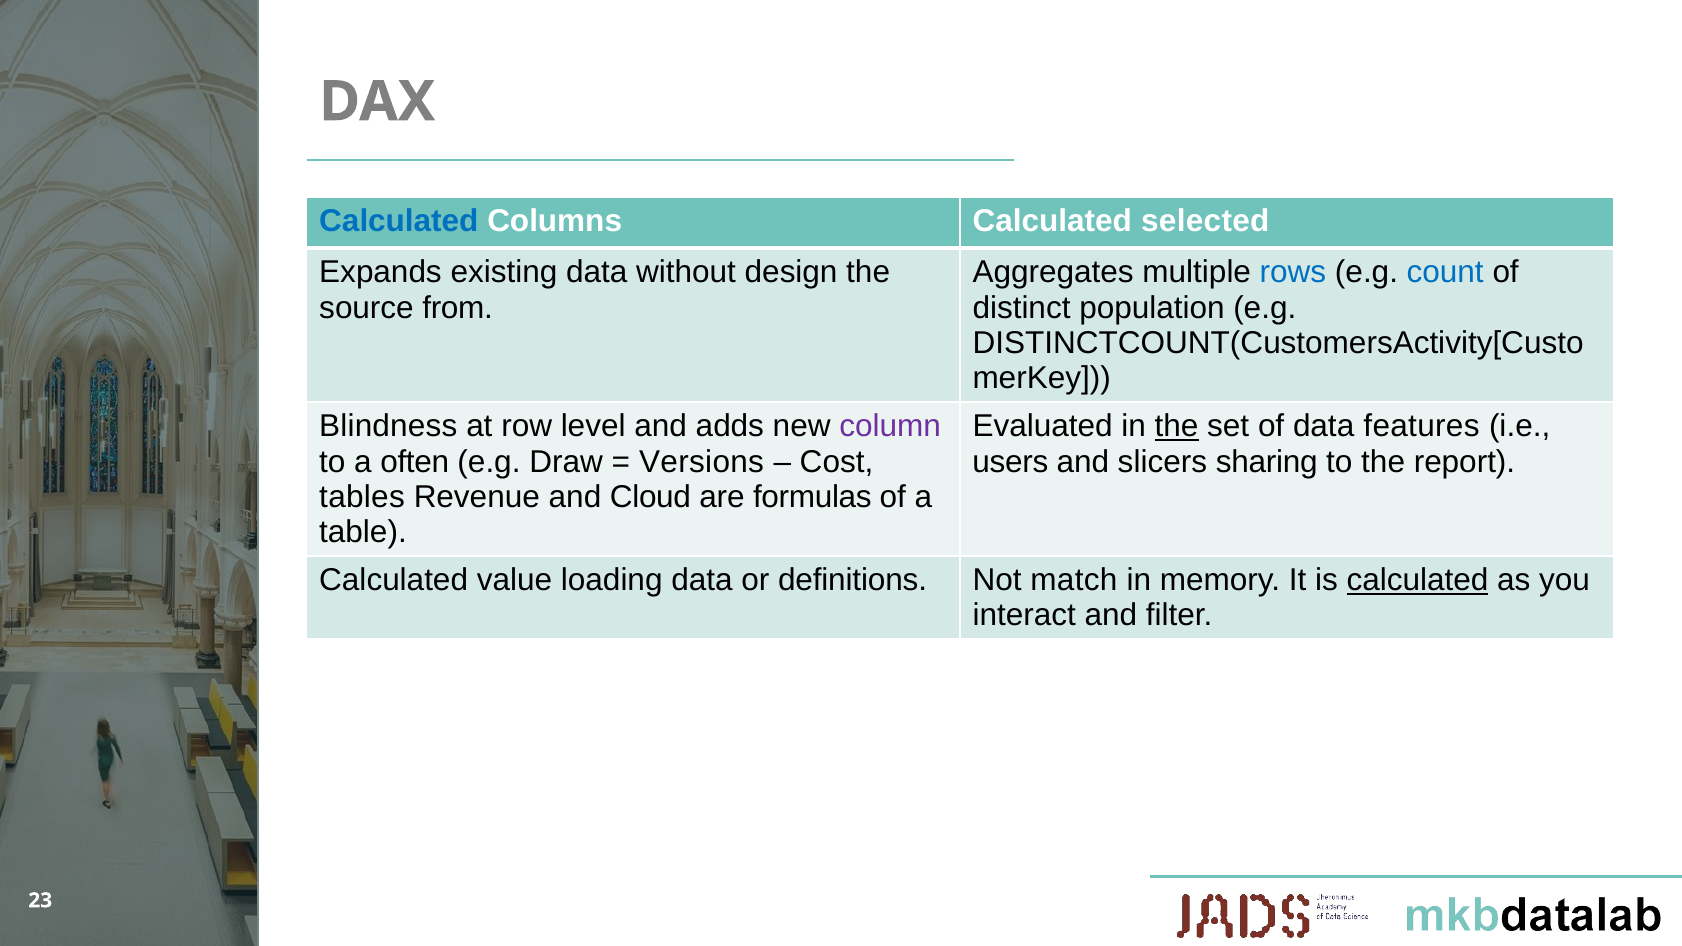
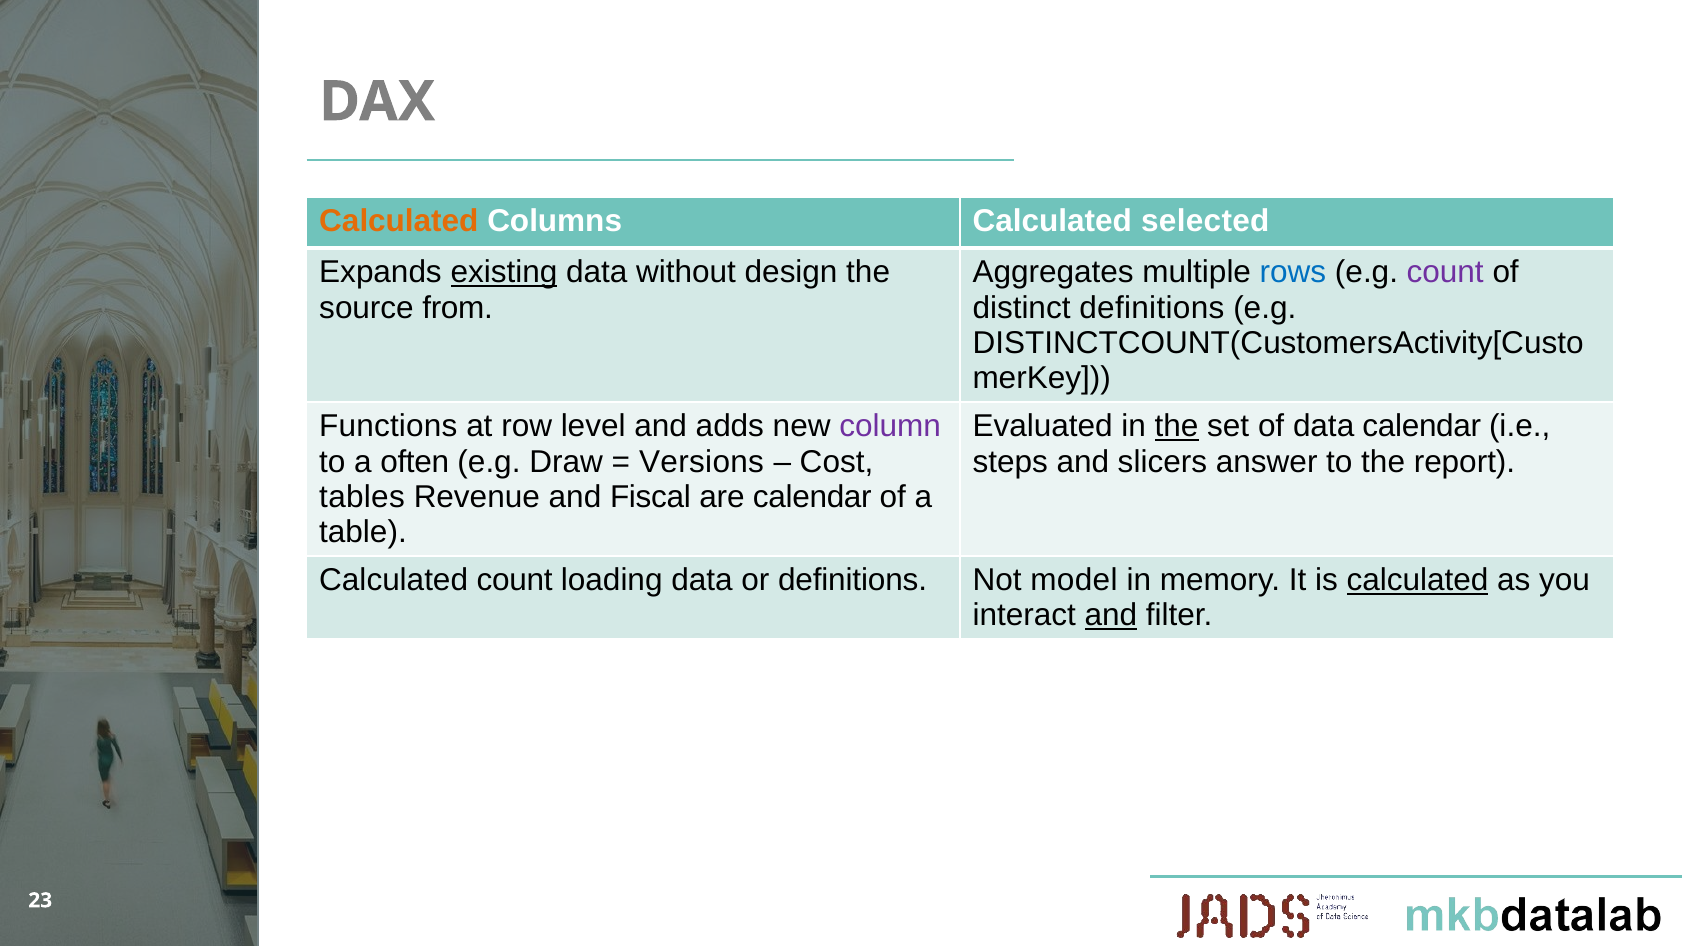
Calculated at (399, 221) colour: blue -> orange
existing underline: none -> present
count at (1445, 273) colour: blue -> purple
distinct population: population -> definitions
Blindness: Blindness -> Functions
data features: features -> calendar
users: users -> steps
sharing: sharing -> answer
Cloud: Cloud -> Fiscal
are formulas: formulas -> calendar
Calculated value: value -> count
match: match -> model
and at (1111, 616) underline: none -> present
